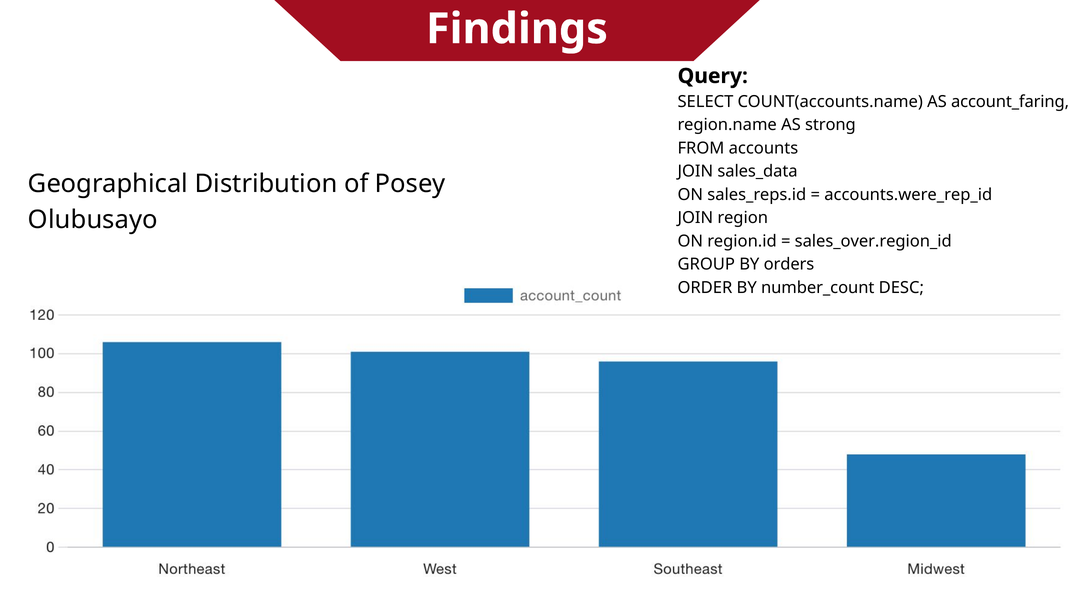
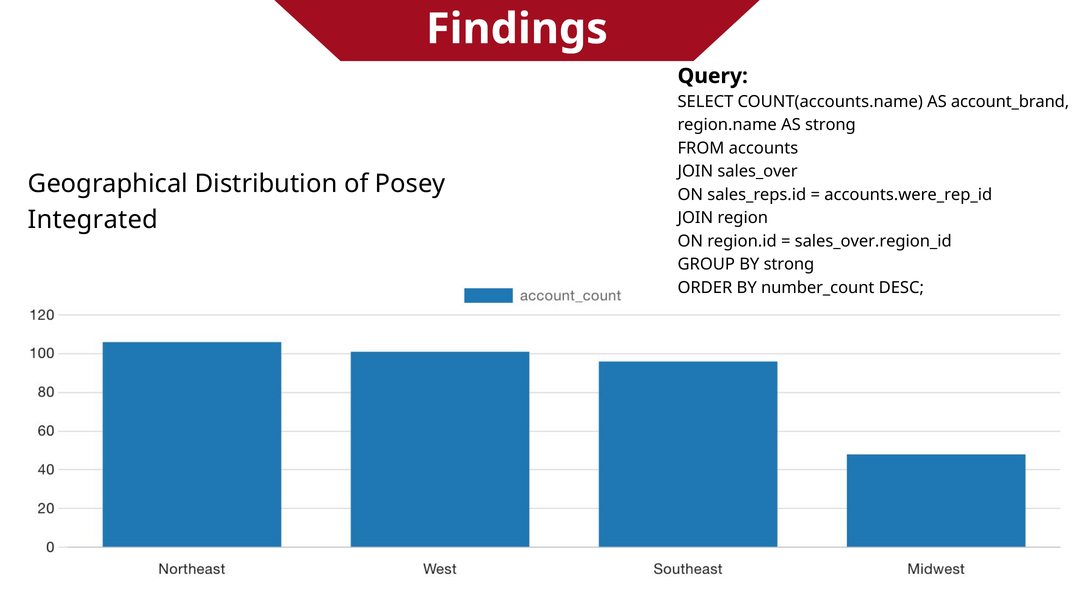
account_faring: account_faring -> account_brand
sales_data: sales_data -> sales_over
Olubusayo: Olubusayo -> Integrated
BY orders: orders -> strong
